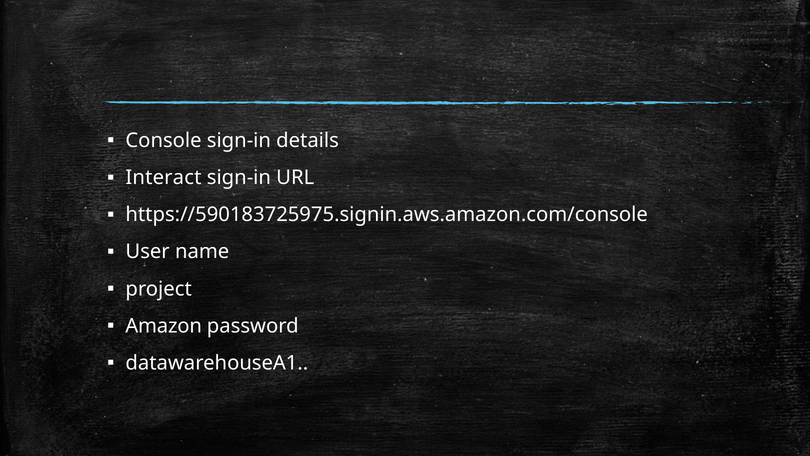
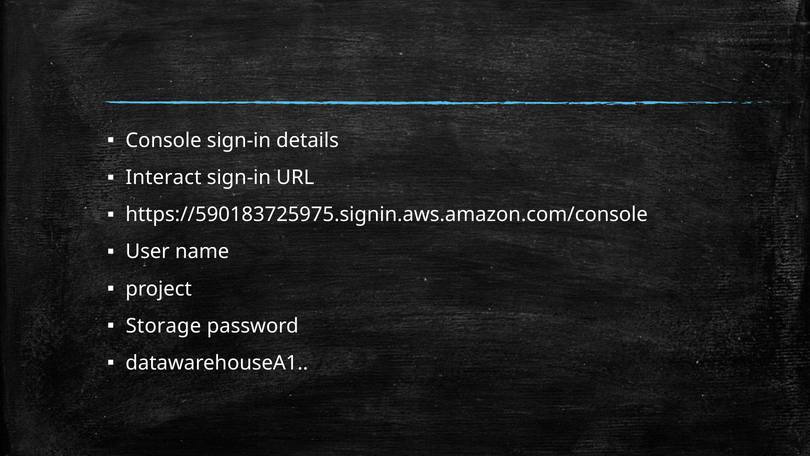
Amazon: Amazon -> Storage
